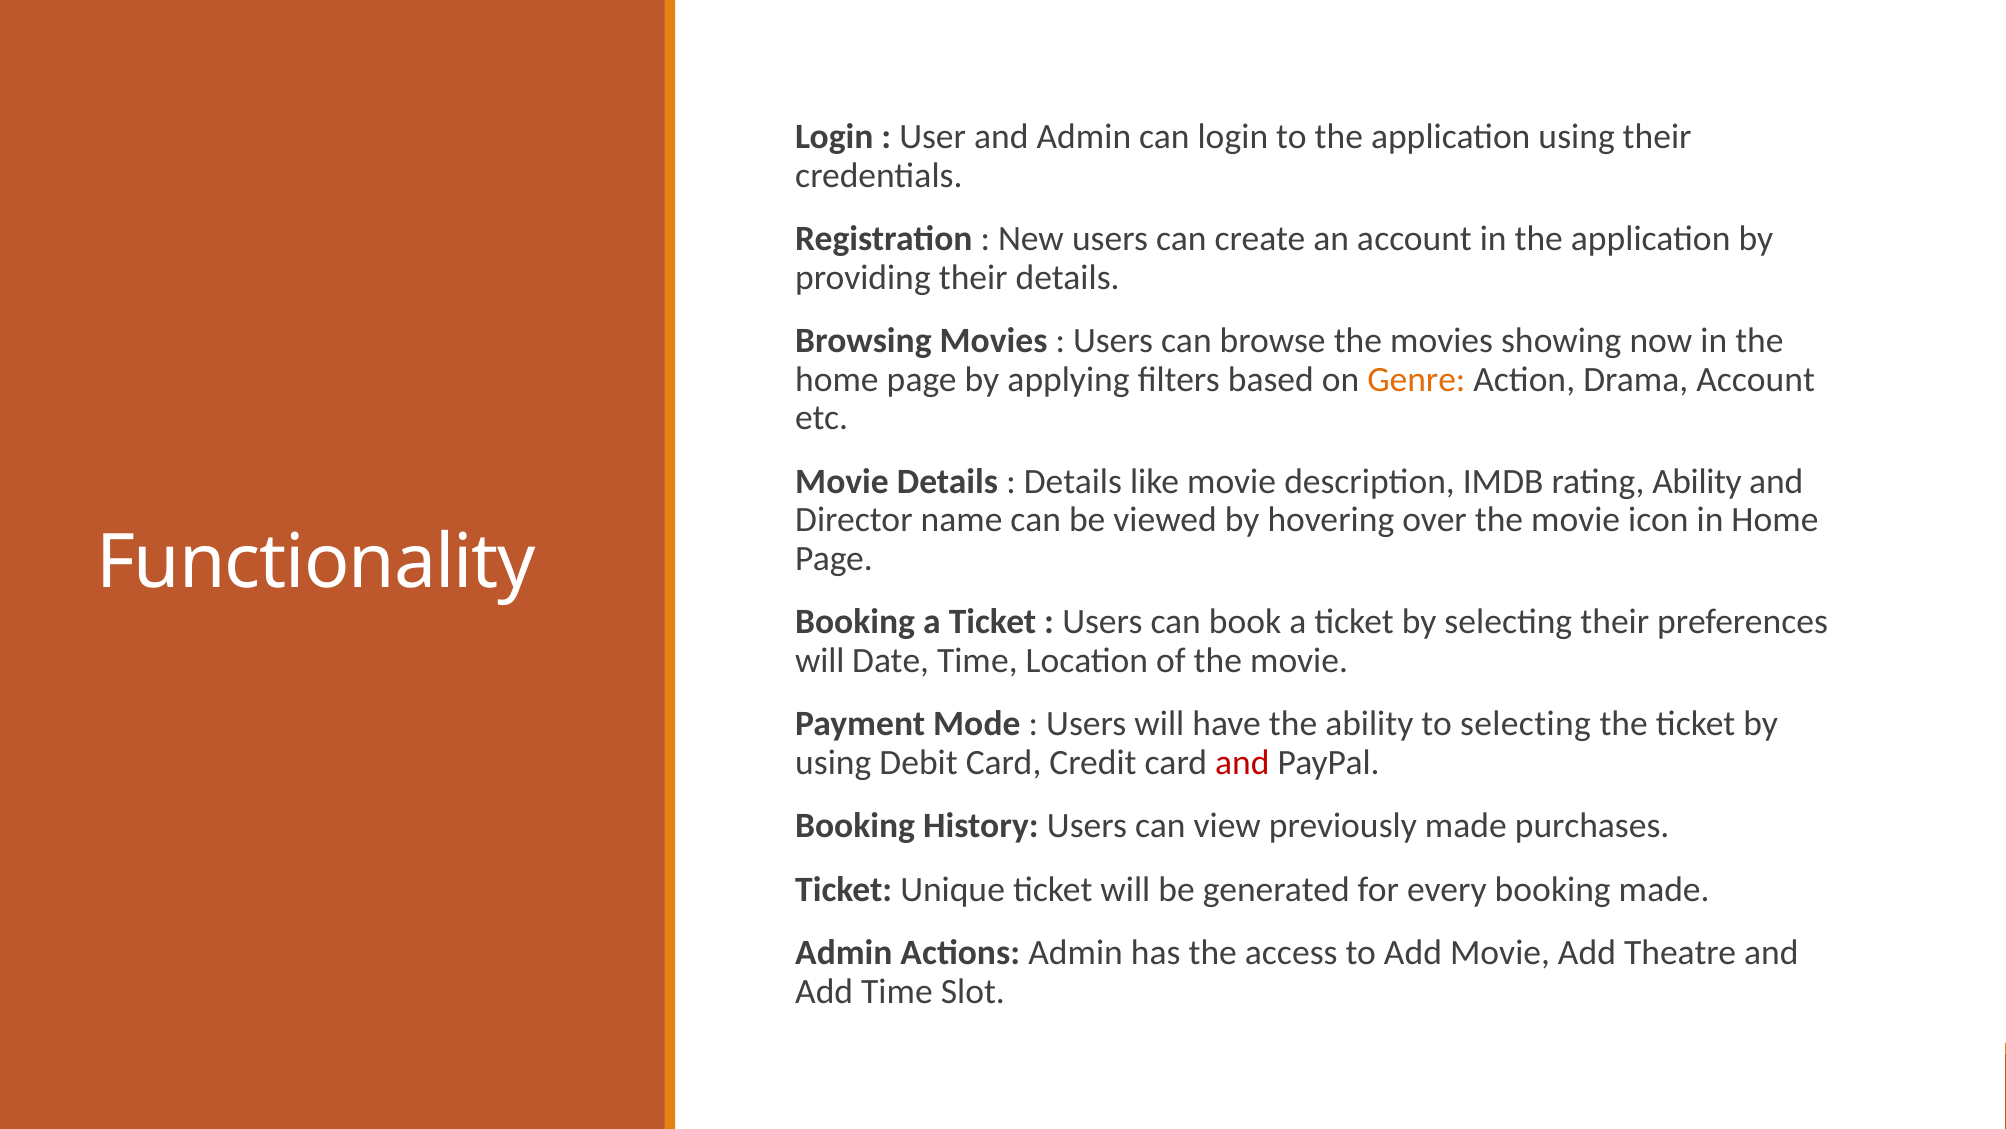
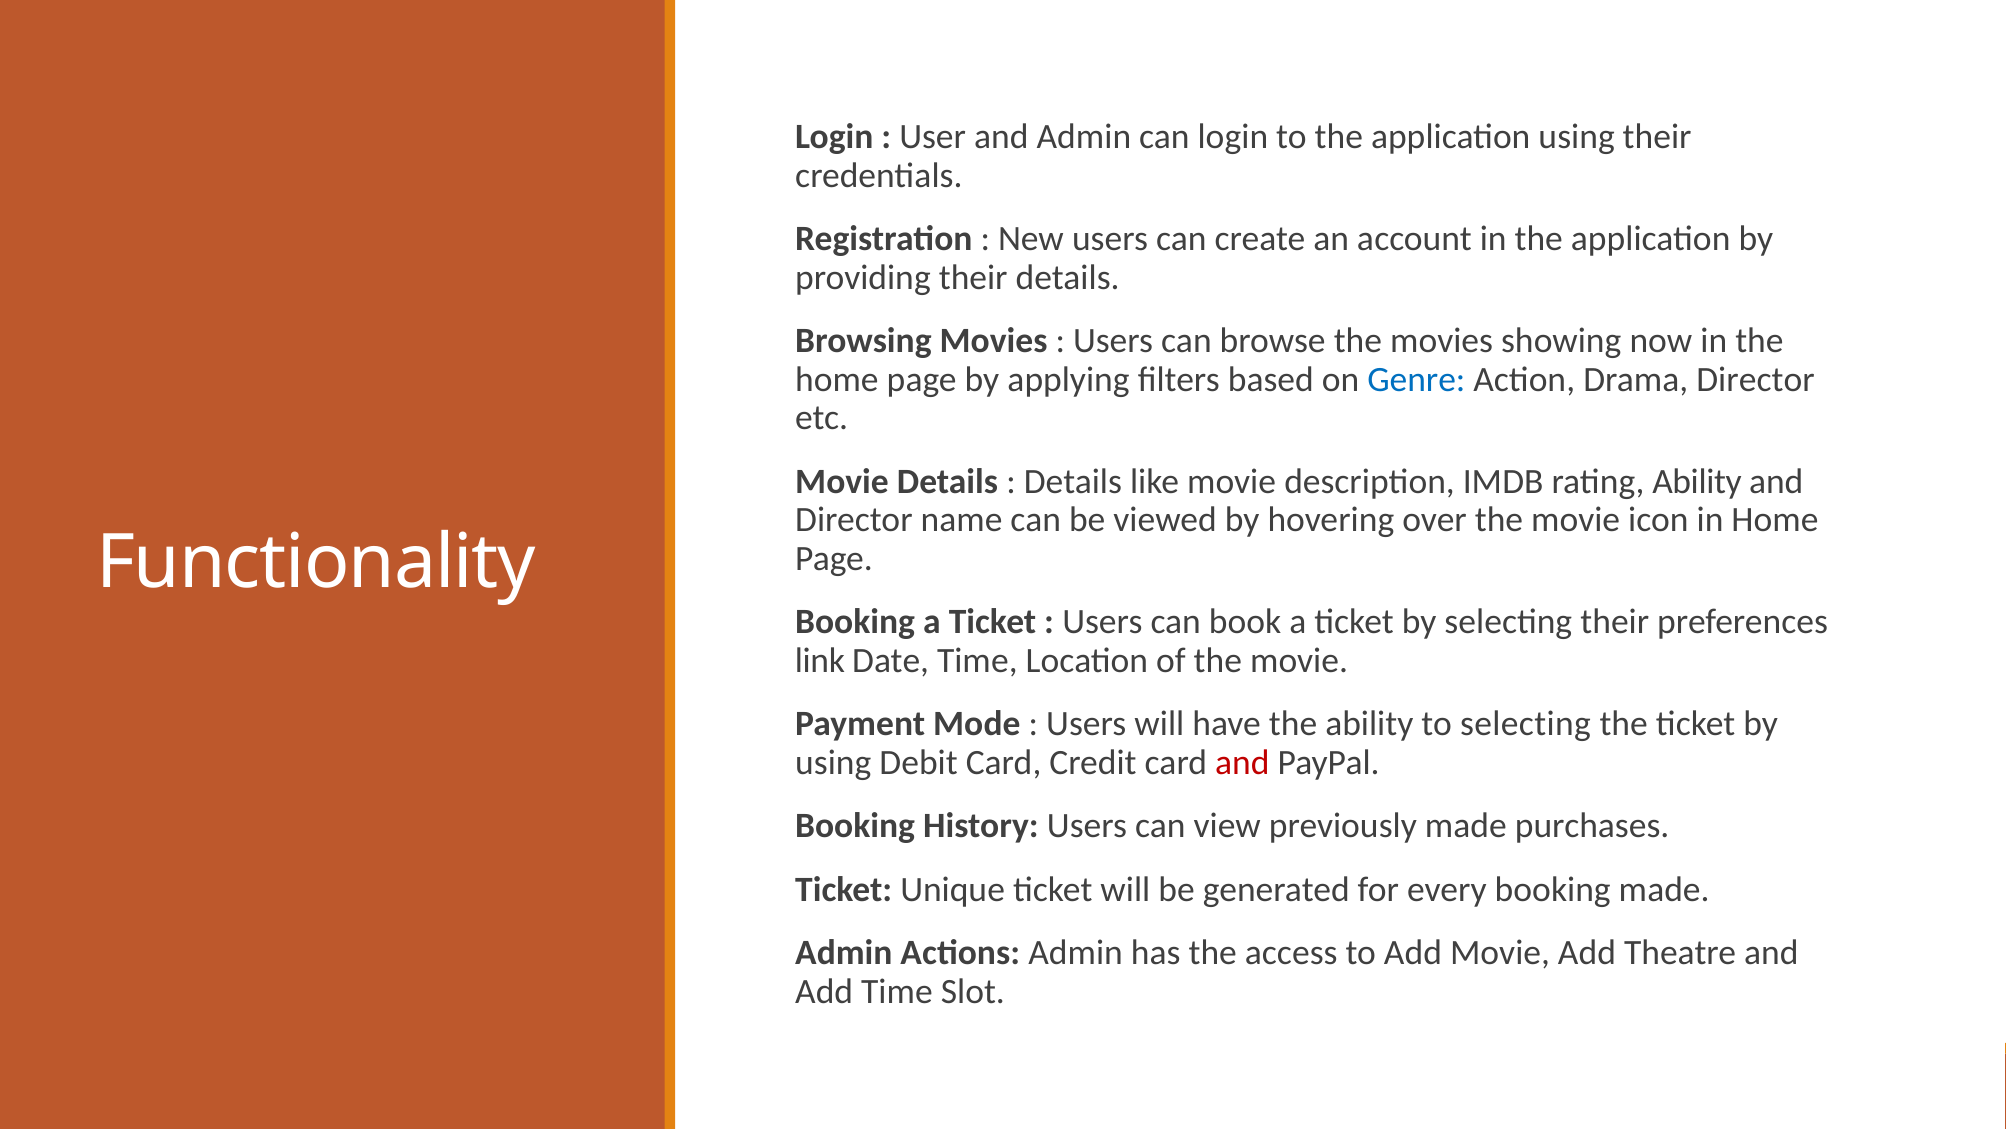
Genre colour: orange -> blue
Drama Account: Account -> Director
will at (820, 660): will -> link
